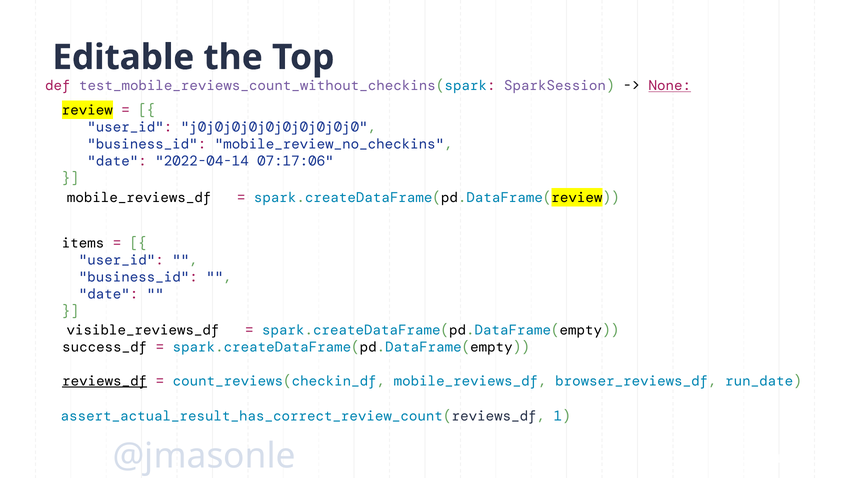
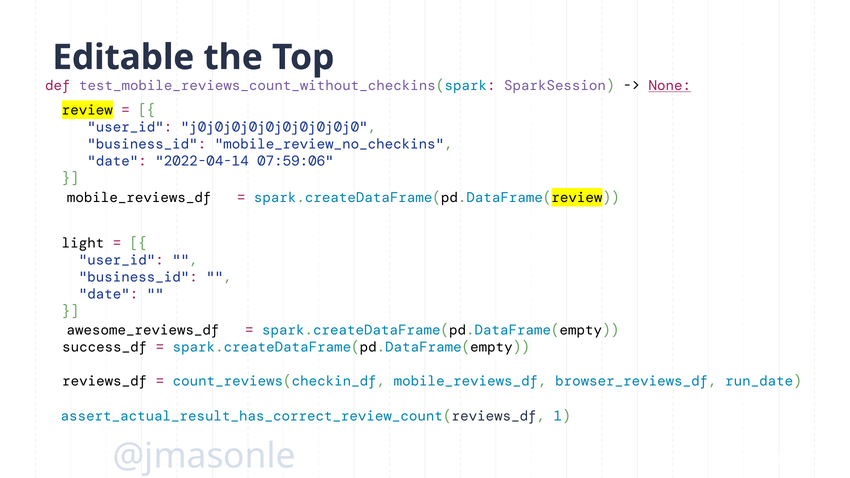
07:17:06: 07:17:06 -> 07:59:06
items: items -> light
visible_reviews_df: visible_reviews_df -> awesome_reviews_df
reviews_df underline: present -> none
